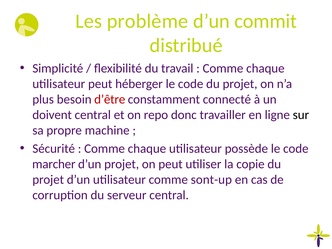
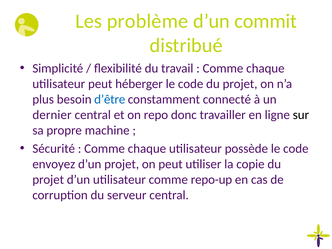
d’être colour: red -> blue
doivent: doivent -> dernier
marcher: marcher -> envoyez
sont-up: sont-up -> repo-up
